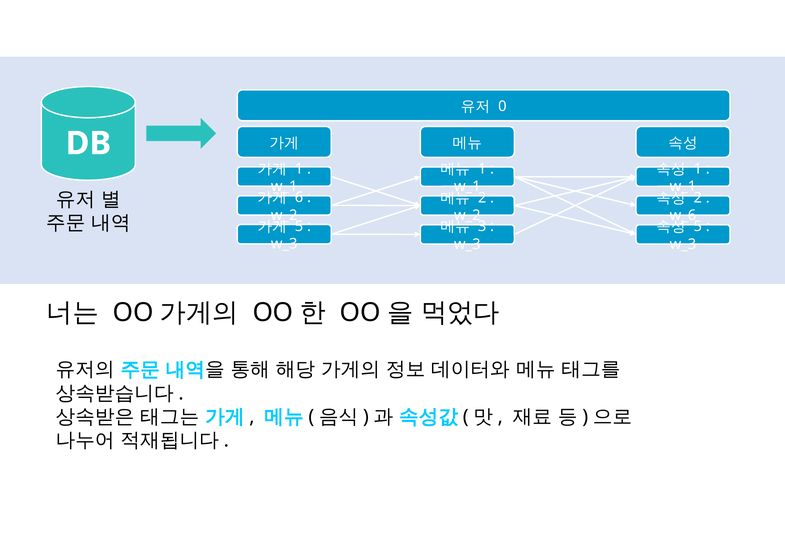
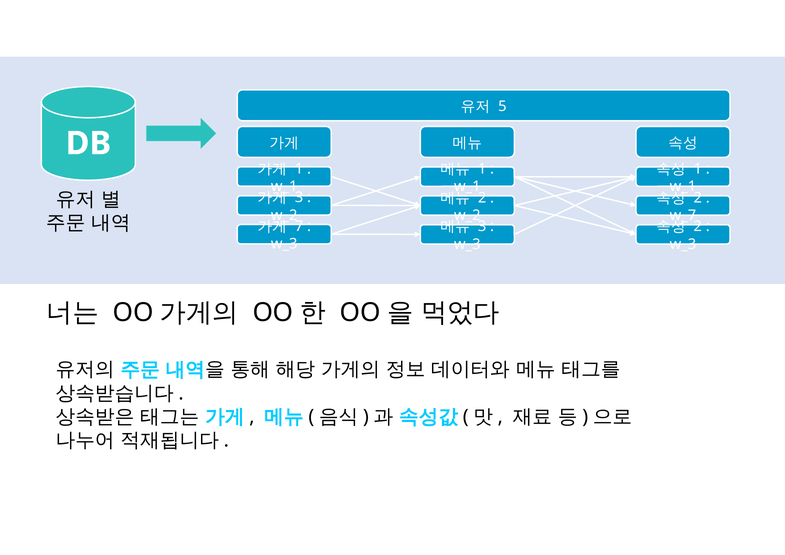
0: 0 -> 5
6 at (299, 198): 6 -> 3
w_6: w_6 -> w_7
5 at (299, 226): 5 -> 7
5 at (698, 227): 5 -> 2
